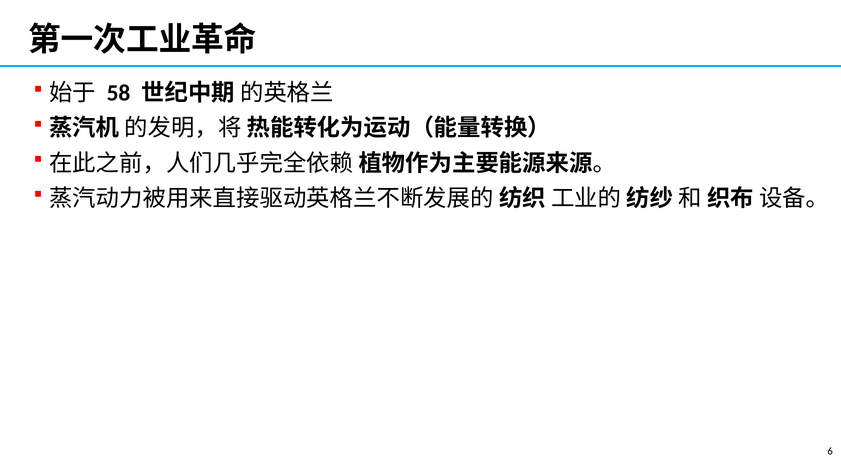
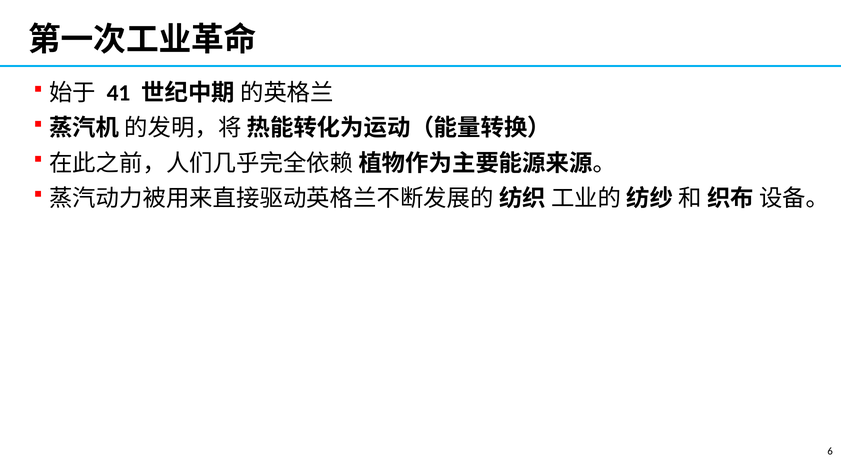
58: 58 -> 41
